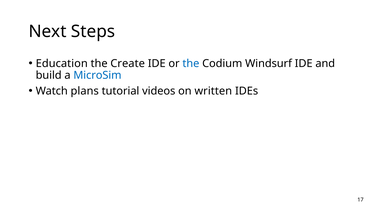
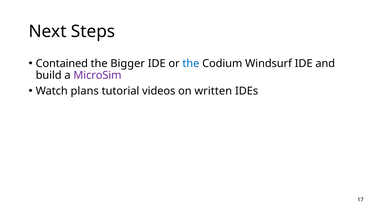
Education: Education -> Contained
Create: Create -> Bigger
MicroSim colour: blue -> purple
